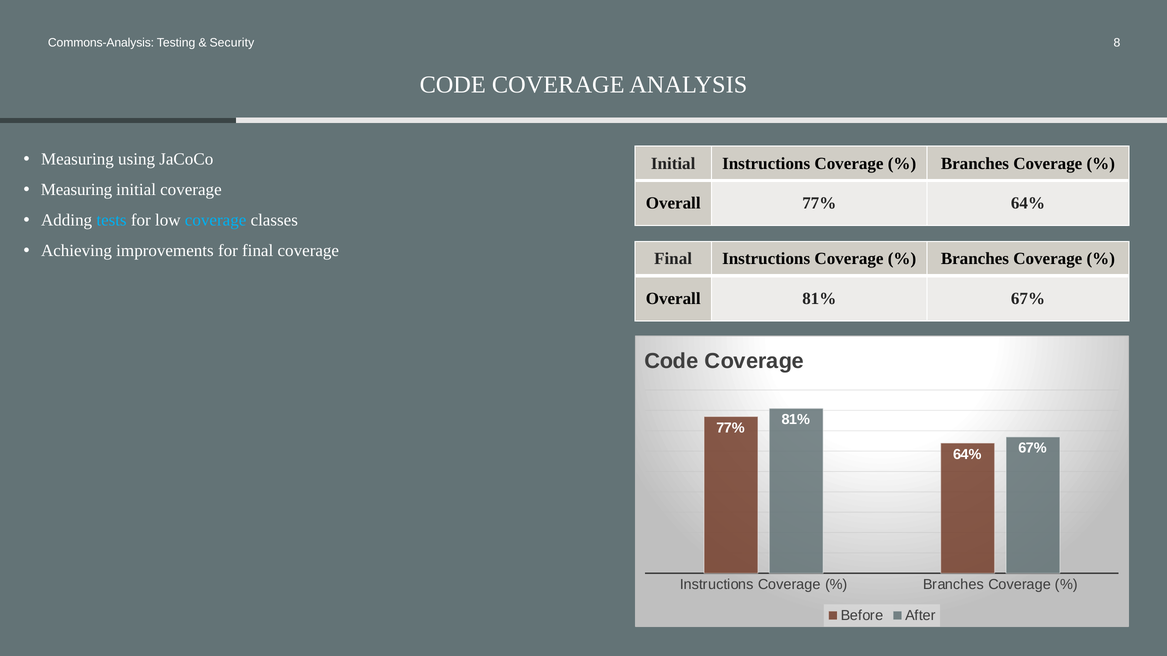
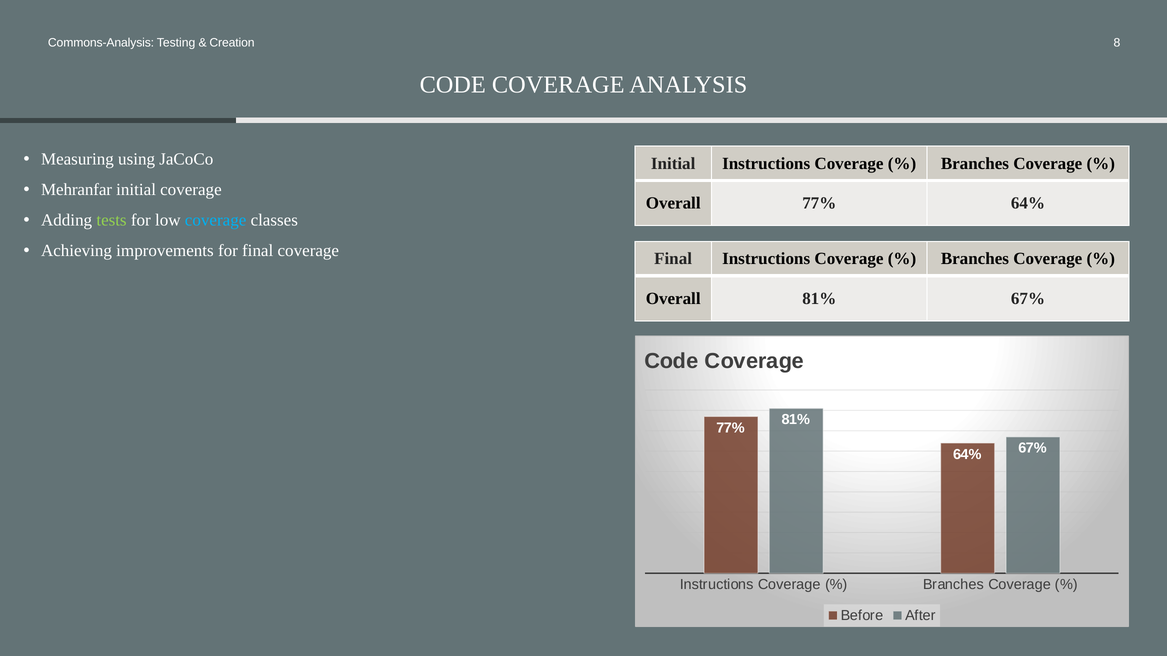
Security: Security -> Creation
Measuring at (77, 190): Measuring -> Mehranfar
tests colour: light blue -> light green
